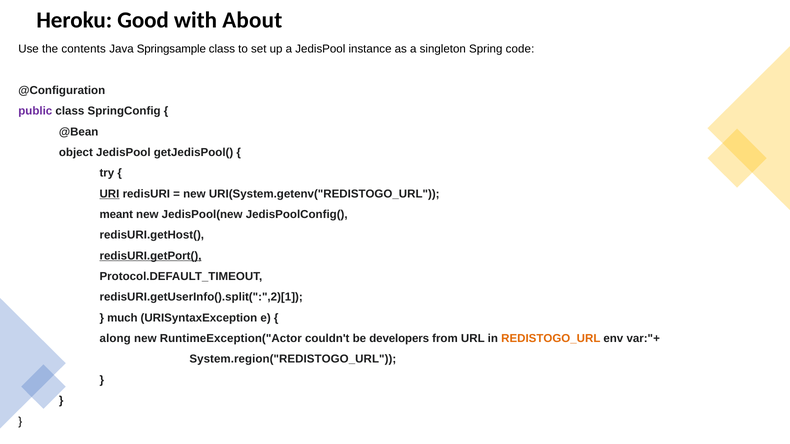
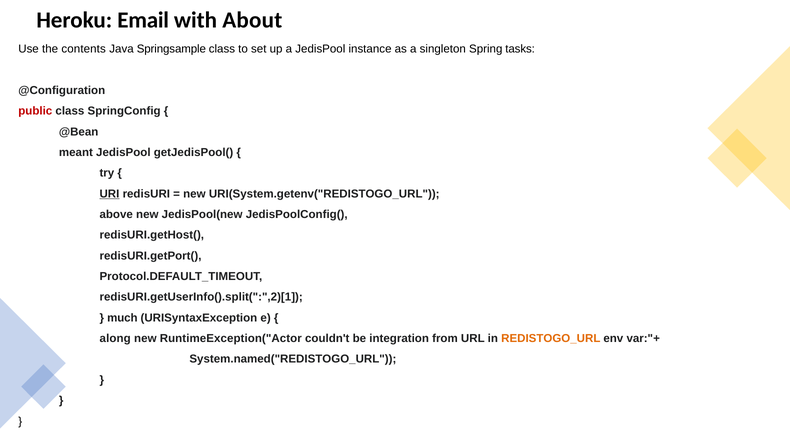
Good: Good -> Email
code: code -> tasks
public colour: purple -> red
object: object -> meant
meant: meant -> above
redisURI.getPort( underline: present -> none
developers: developers -> integration
System.region("REDISTOGO_URL: System.region("REDISTOGO_URL -> System.named("REDISTOGO_URL
